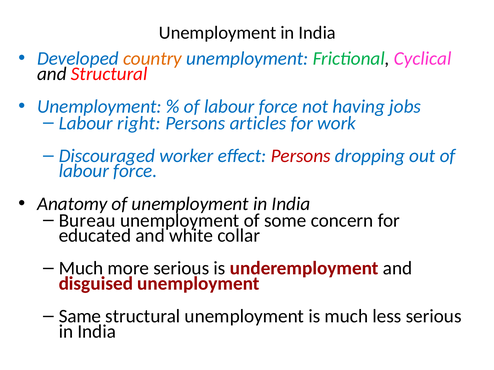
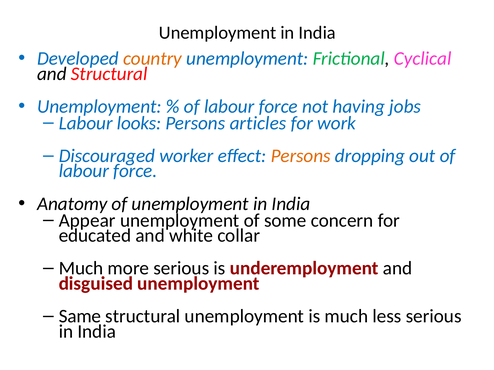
right: right -> looks
Persons at (301, 156) colour: red -> orange
Bureau: Bureau -> Appear
